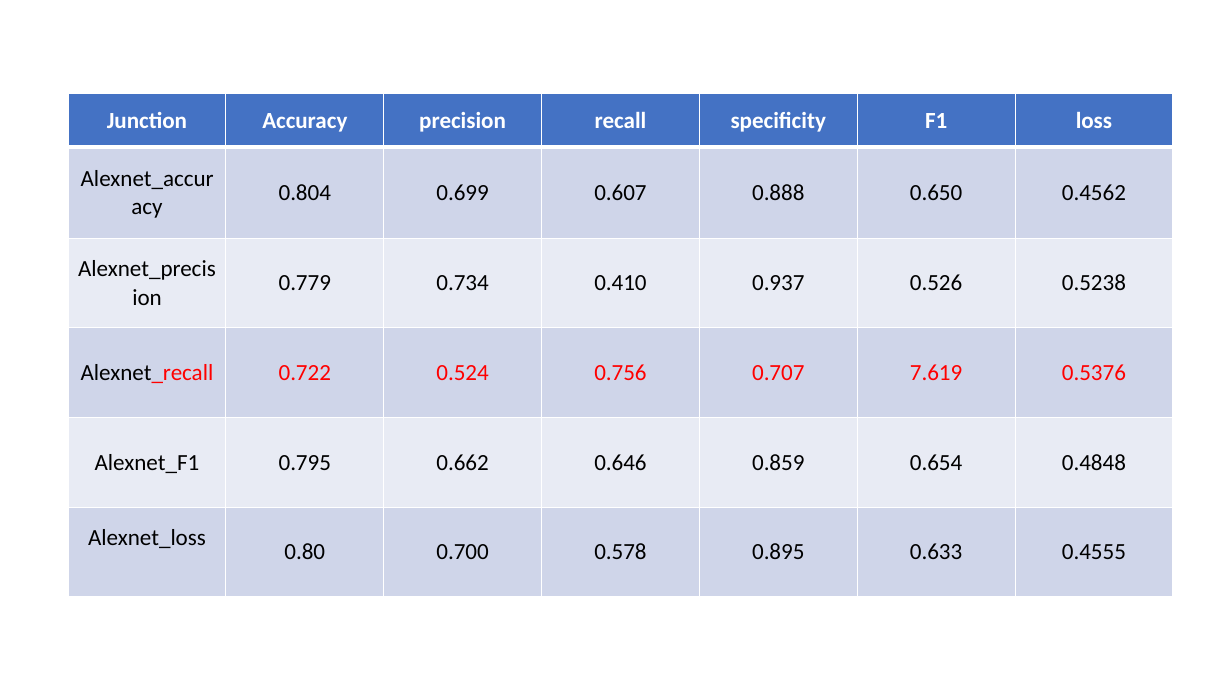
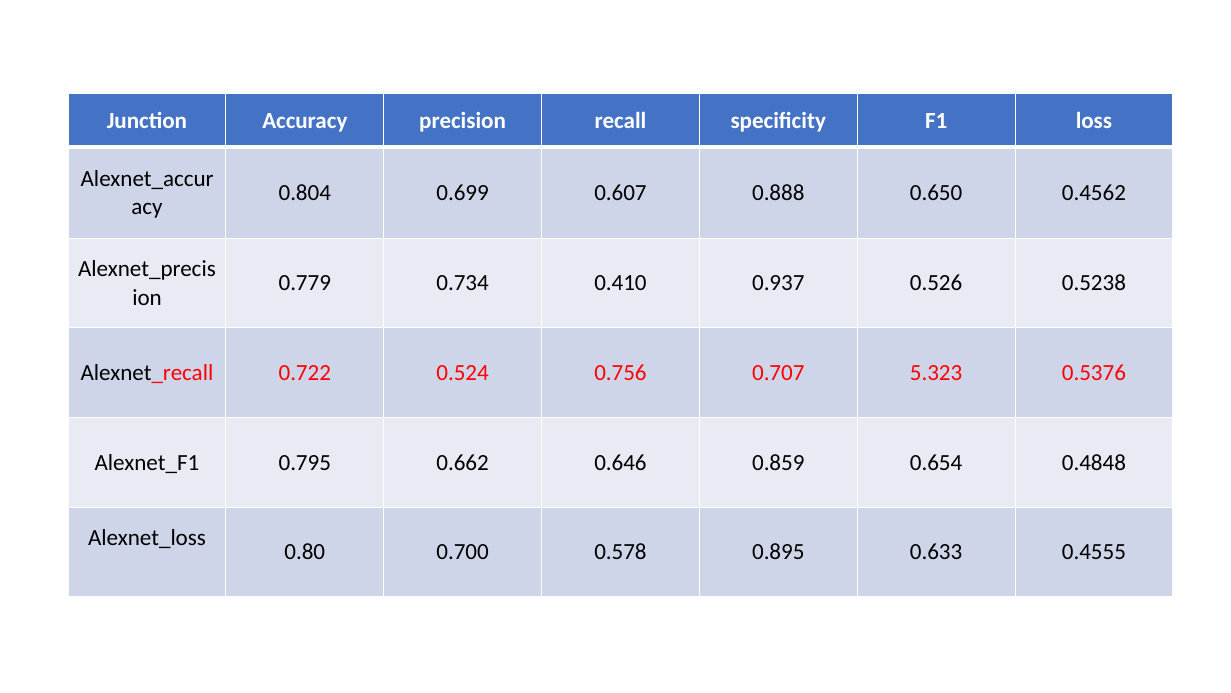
7.619: 7.619 -> 5.323
